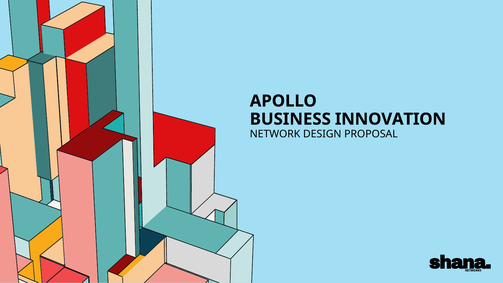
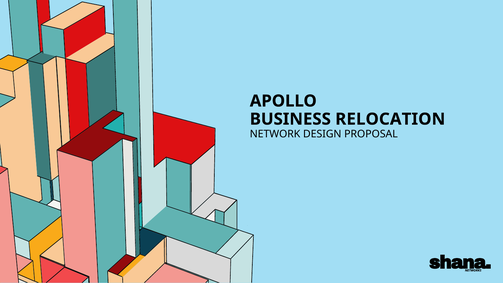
INNOVATION: INNOVATION -> RELOCATION
